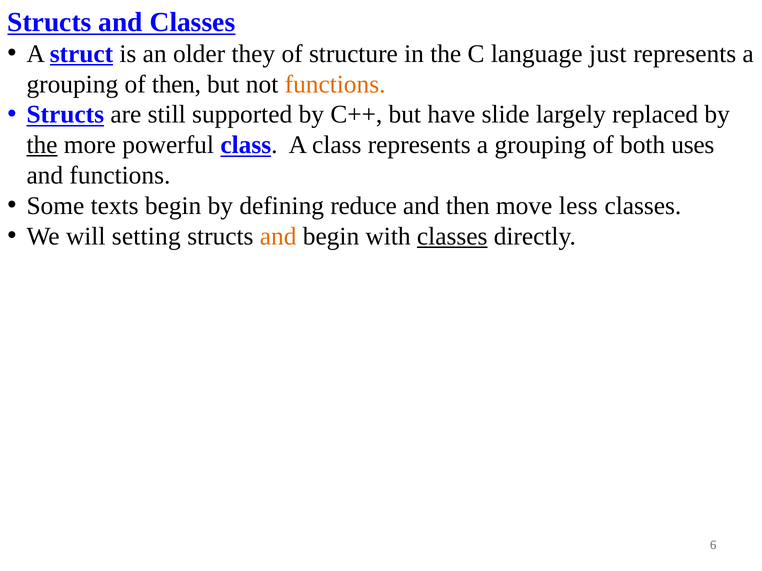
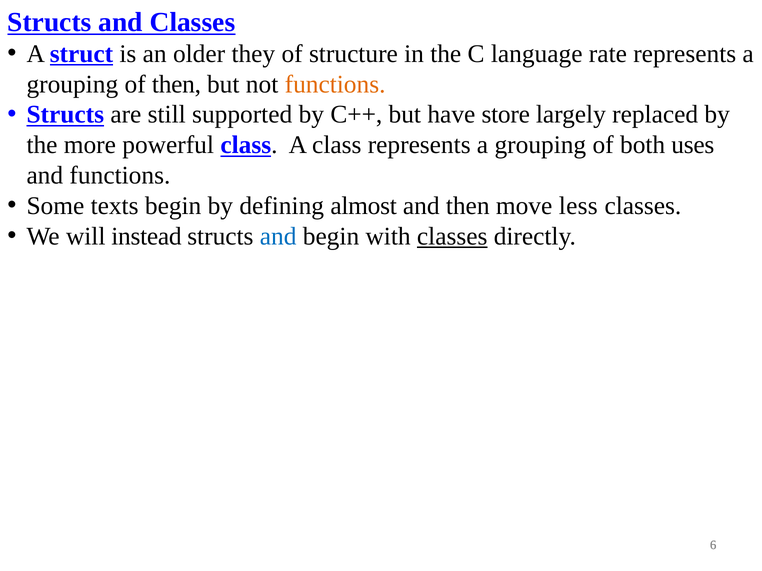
just: just -> rate
slide: slide -> store
the at (42, 145) underline: present -> none
reduce: reduce -> almost
setting: setting -> instead
and at (278, 237) colour: orange -> blue
